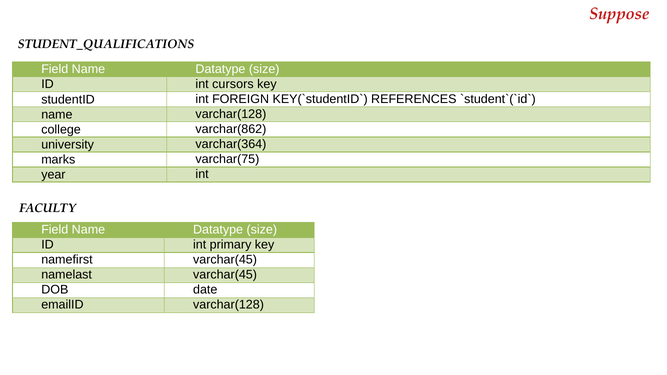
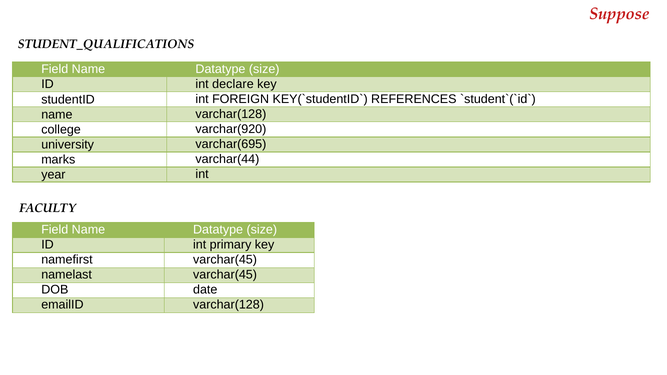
cursors: cursors -> declare
varchar(862: varchar(862 -> varchar(920
varchar(364: varchar(364 -> varchar(695
varchar(75: varchar(75 -> varchar(44
